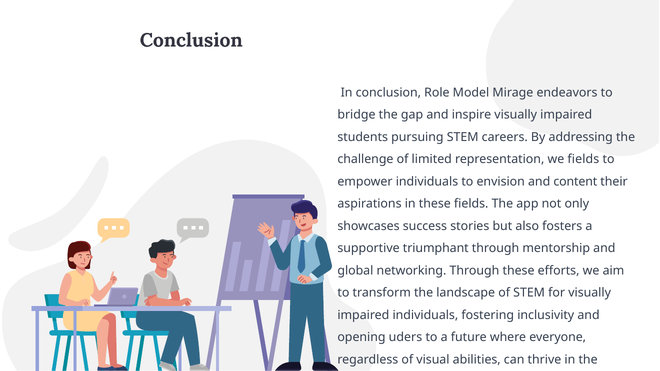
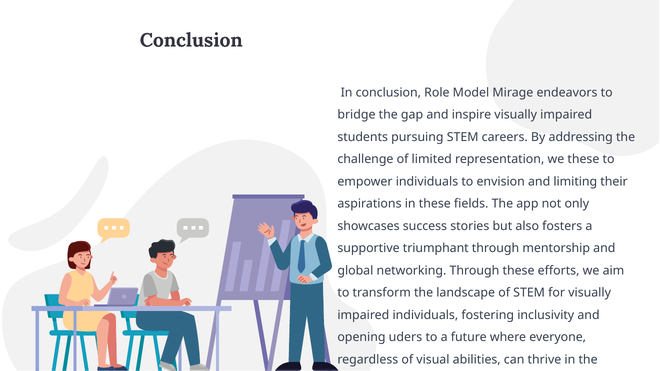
we fields: fields -> these
content: content -> limiting
